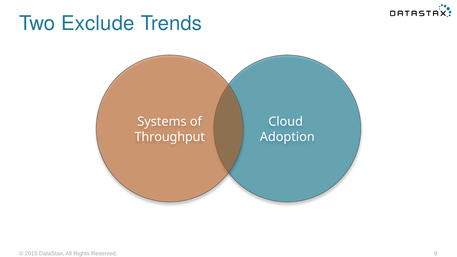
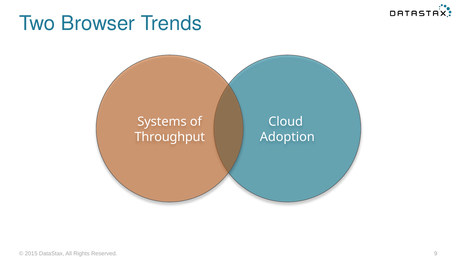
Exclude: Exclude -> Browser
